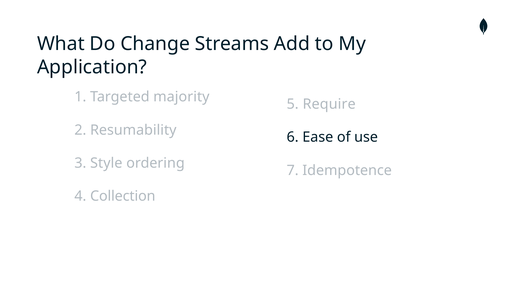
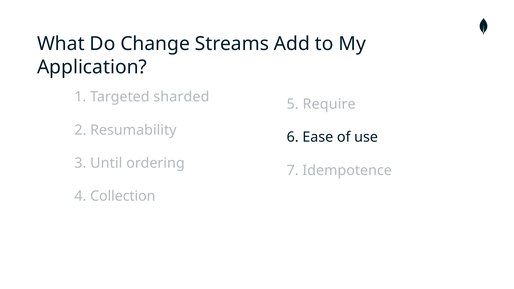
majority: majority -> sharded
Style: Style -> Until
